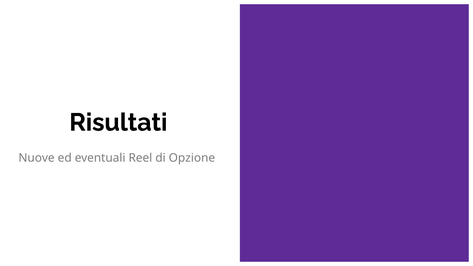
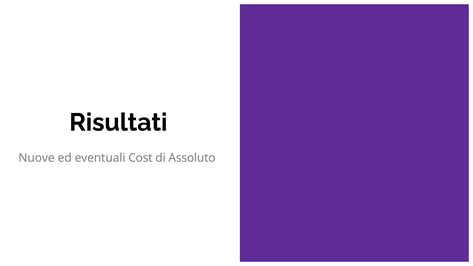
Reel: Reel -> Cost
Opzione: Opzione -> Assoluto
